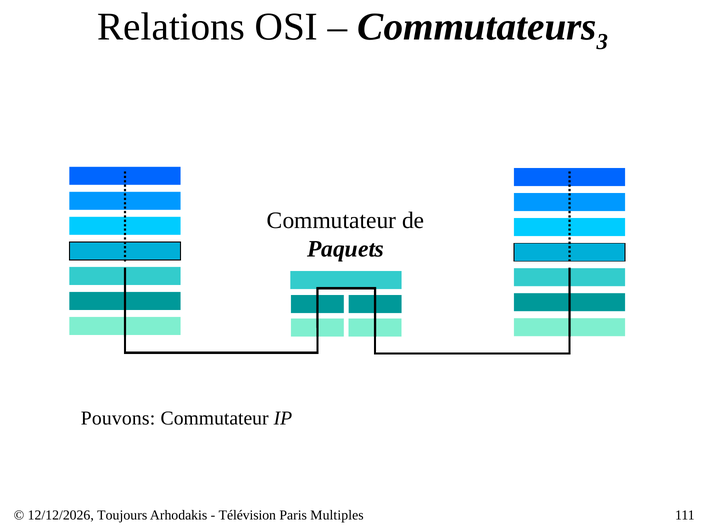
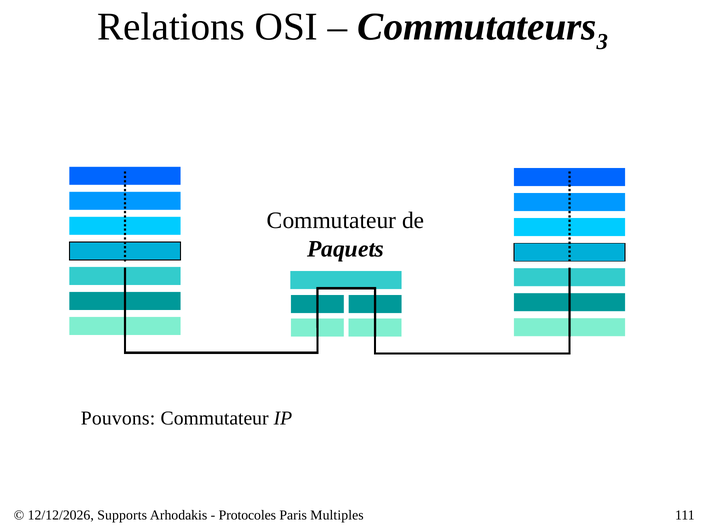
Toujours: Toujours -> Supports
Télévision: Télévision -> Protocoles
